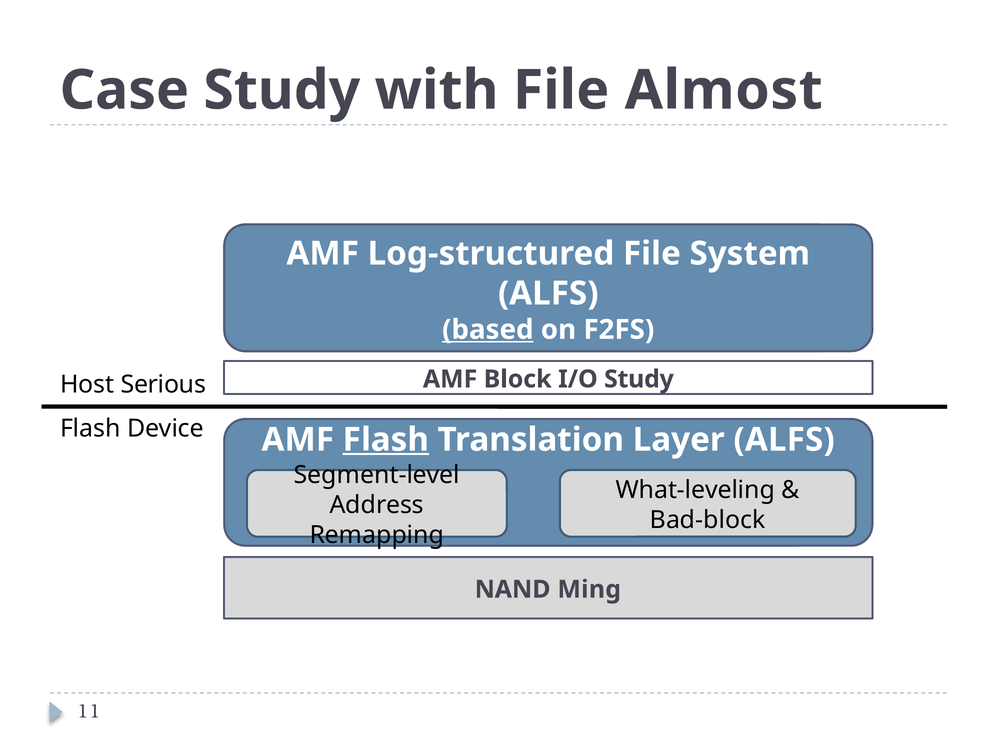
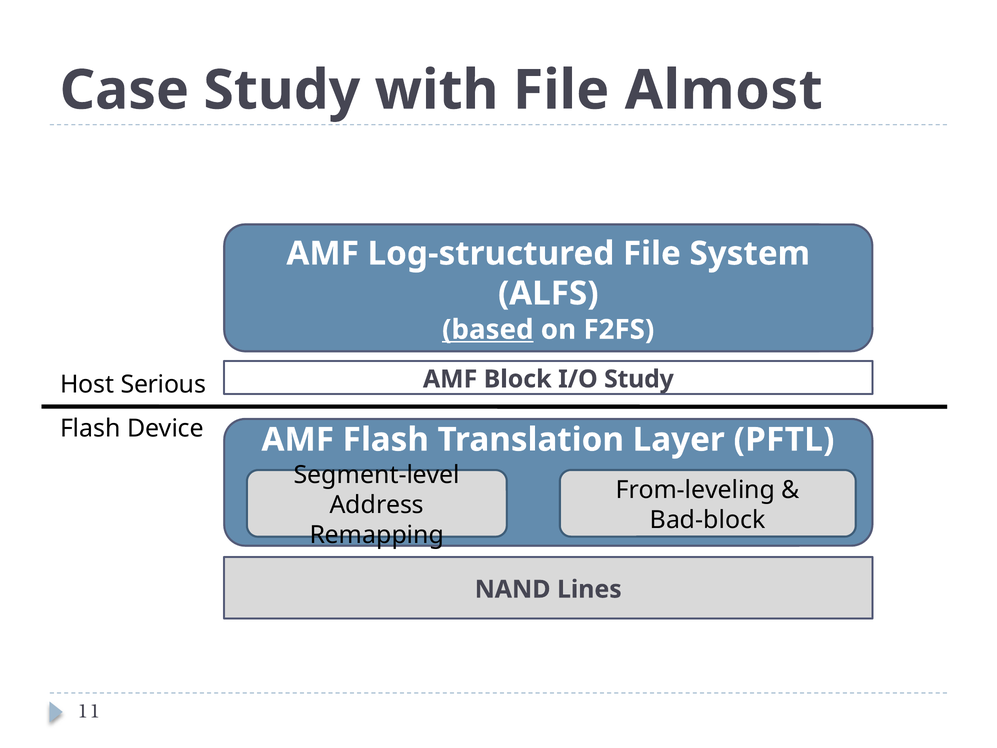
Flash at (386, 440) underline: present -> none
Layer ALFS: ALFS -> PFTL
What-leveling: What-leveling -> From-leveling
Ming: Ming -> Lines
